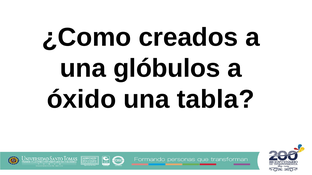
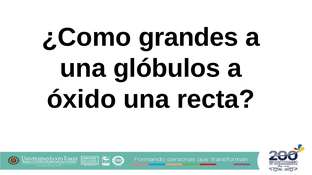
creados: creados -> grandes
tabla: tabla -> recta
